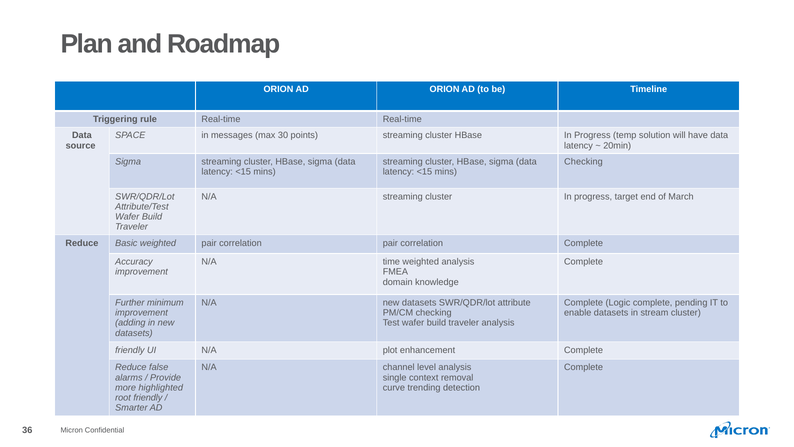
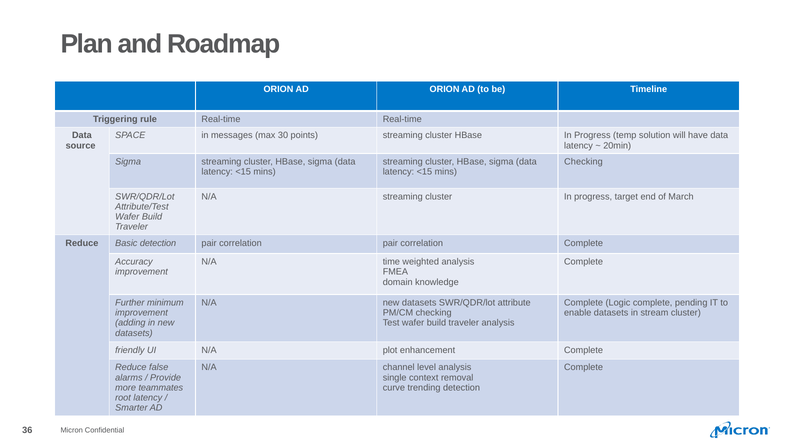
Basic weighted: weighted -> detection
highlighted: highlighted -> teammates
root friendly: friendly -> latency
